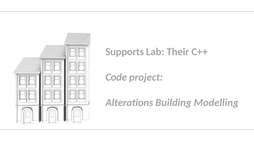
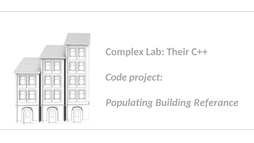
Supports: Supports -> Complex
Alterations: Alterations -> Populating
Modelling: Modelling -> Referance
